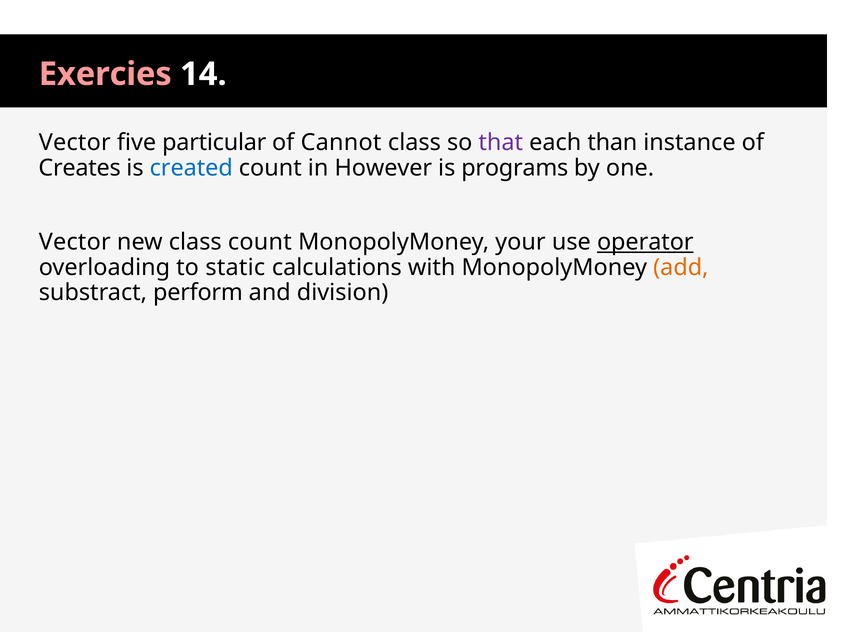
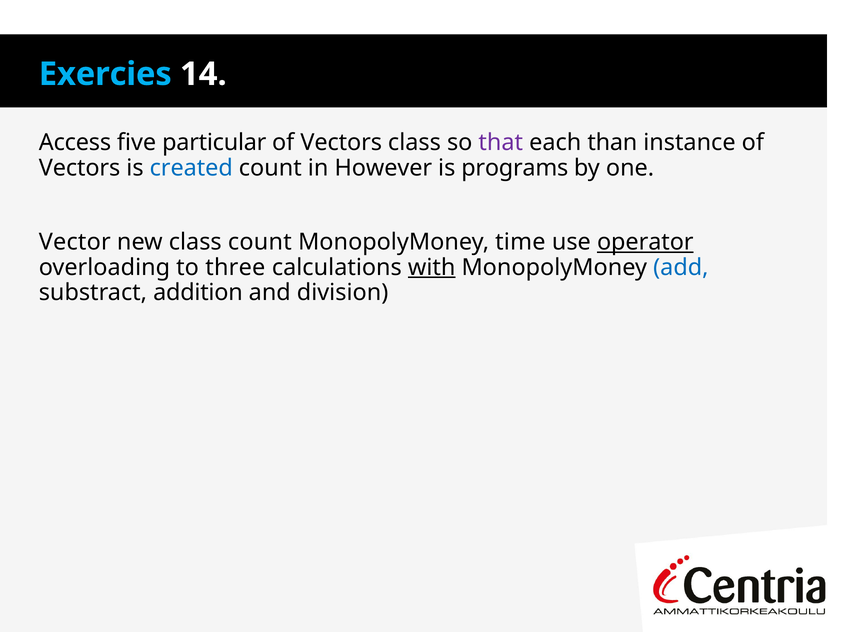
Exercies colour: pink -> light blue
Vector at (75, 143): Vector -> Access
Cannot at (341, 143): Cannot -> Vectors
Creates at (80, 168): Creates -> Vectors
your: your -> time
static: static -> three
with underline: none -> present
add colour: orange -> blue
perform: perform -> addition
